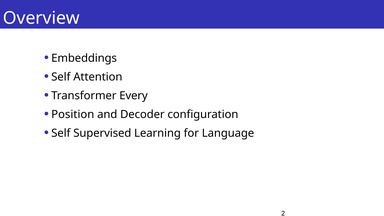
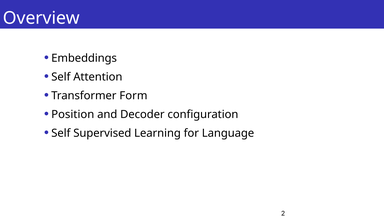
Every: Every -> Form
